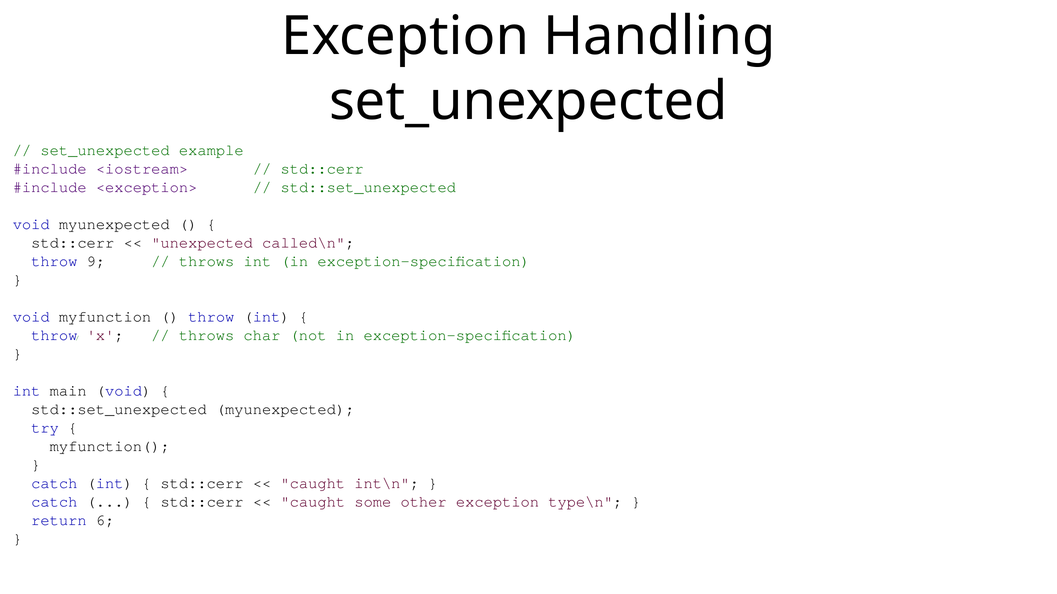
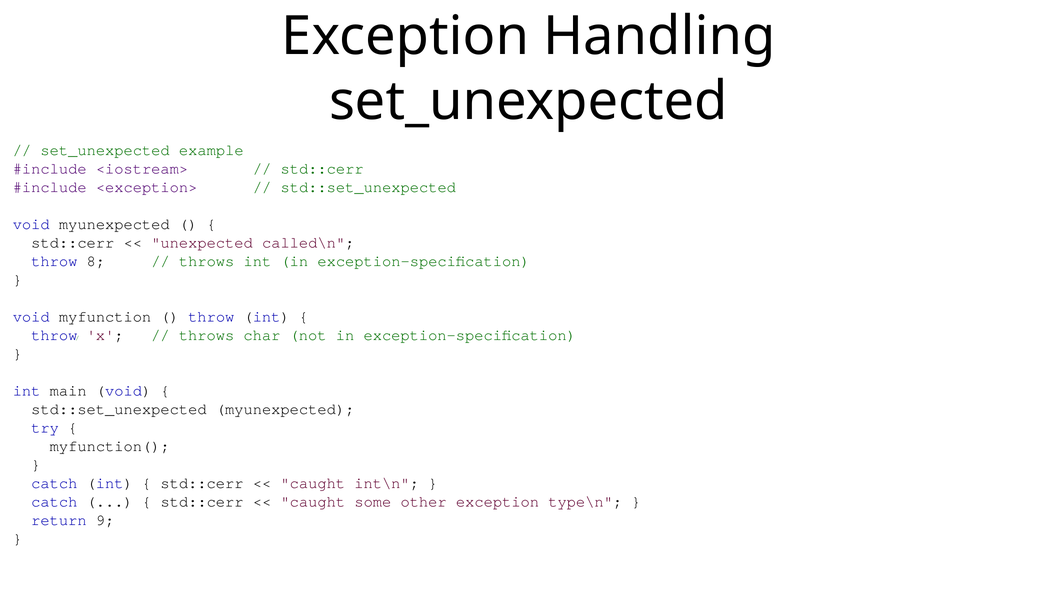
9: 9 -> 8
6: 6 -> 9
